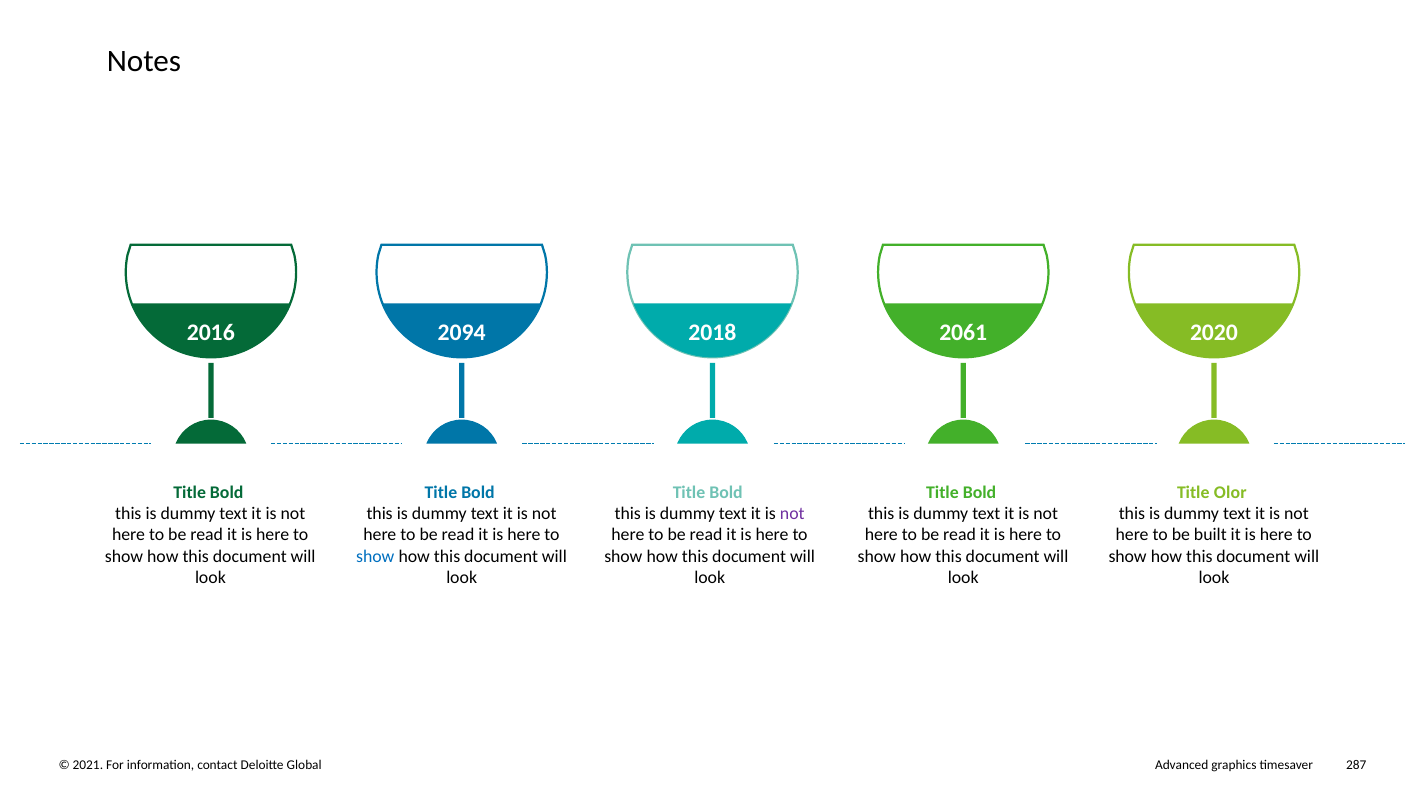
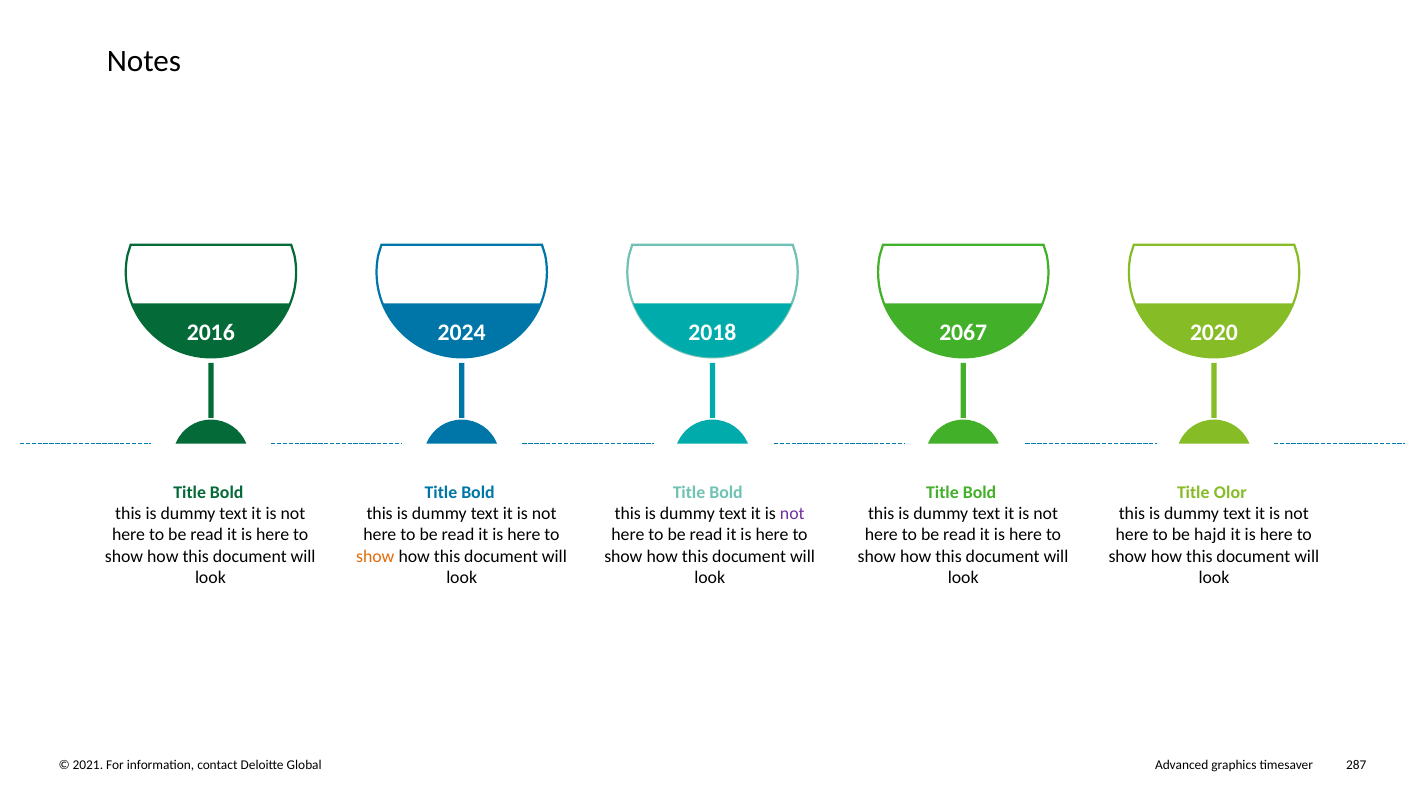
2094: 2094 -> 2024
2061: 2061 -> 2067
built: built -> hajd
show at (375, 557) colour: blue -> orange
